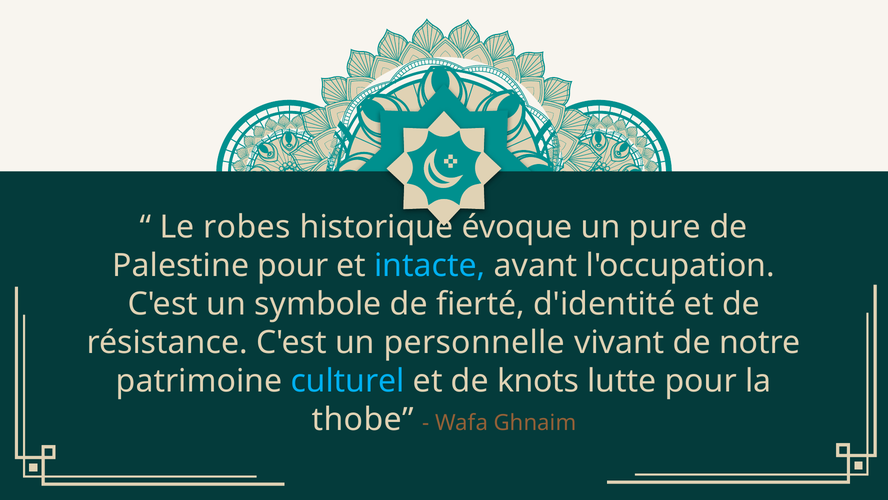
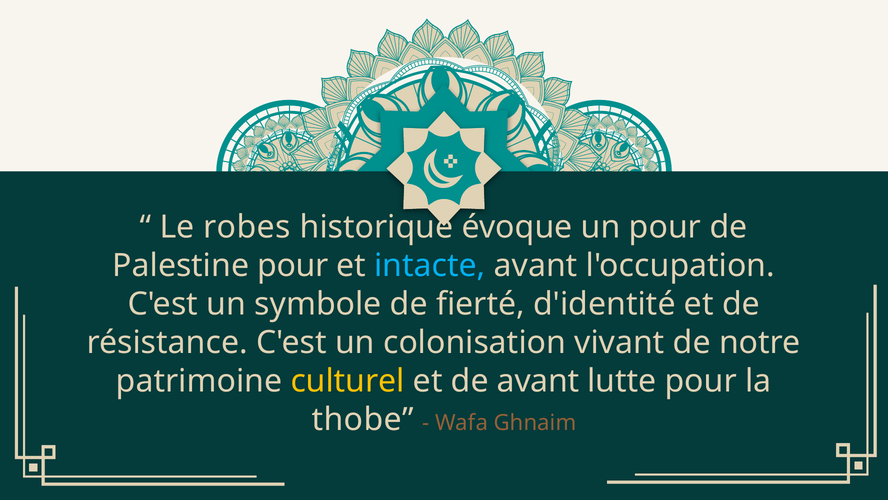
un pure: pure -> pour
personnelle: personnelle -> colonisation
culturel colour: light blue -> yellow
de knots: knots -> avant
